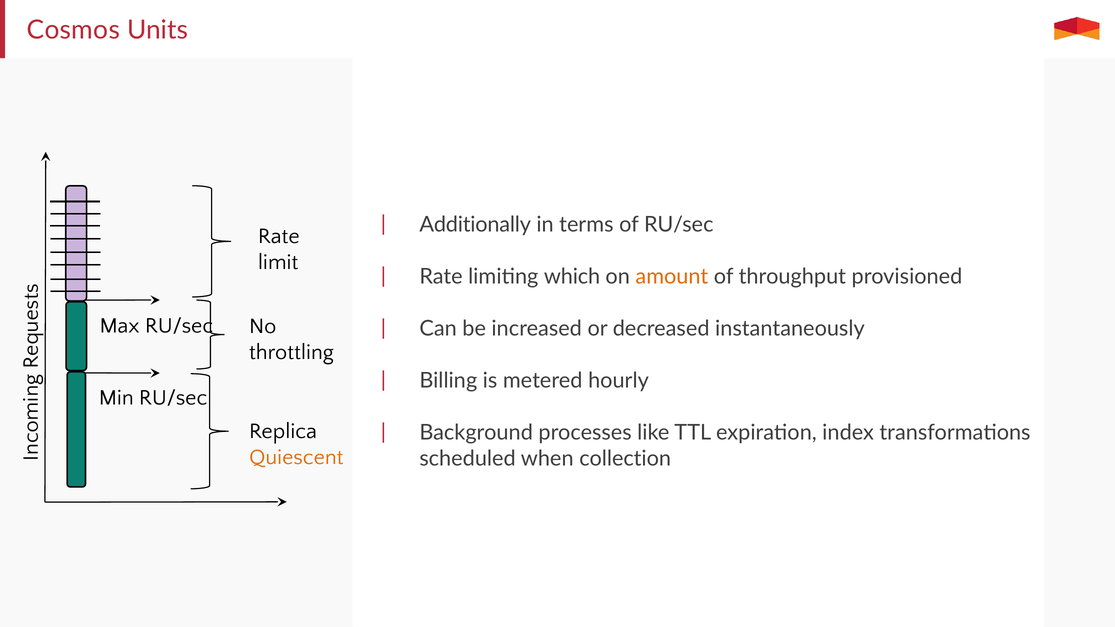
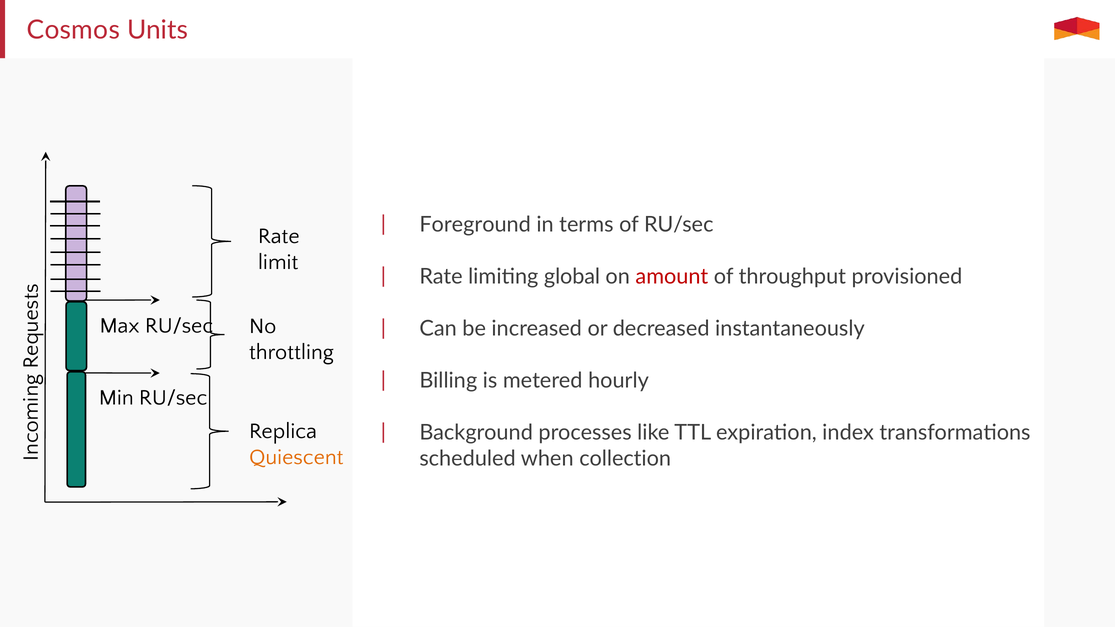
Additionally: Additionally -> Foreground
which: which -> global
amount colour: orange -> red
